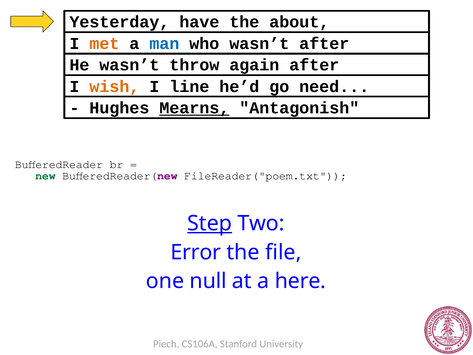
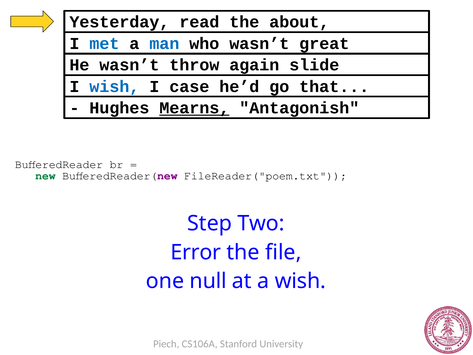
have: have -> read
met colour: orange -> blue
wasn’t after: after -> great
again after: after -> slide
wish at (114, 86) colour: orange -> blue
line: line -> case
need: need -> that
Step underline: present -> none
a here: here -> wish
